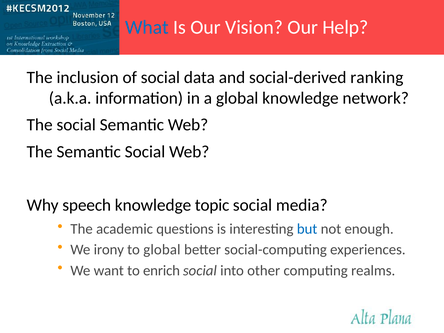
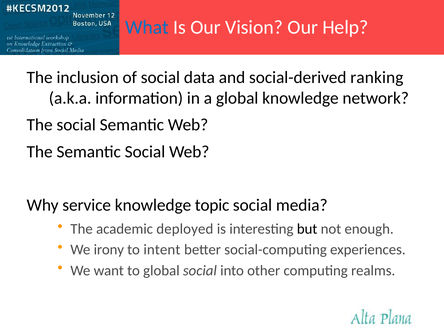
speech: speech -> service
questions: questions -> deployed
but colour: blue -> black
to global: global -> intent
to enrich: enrich -> global
